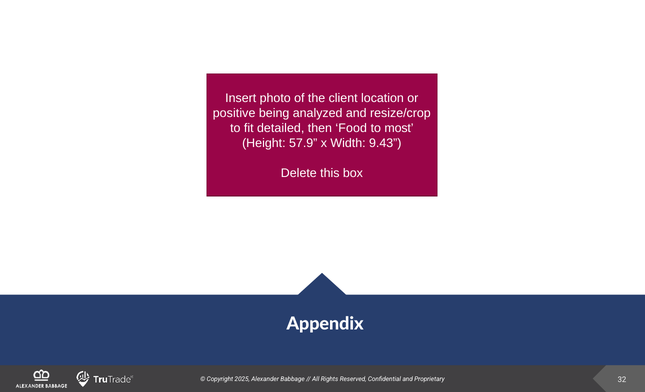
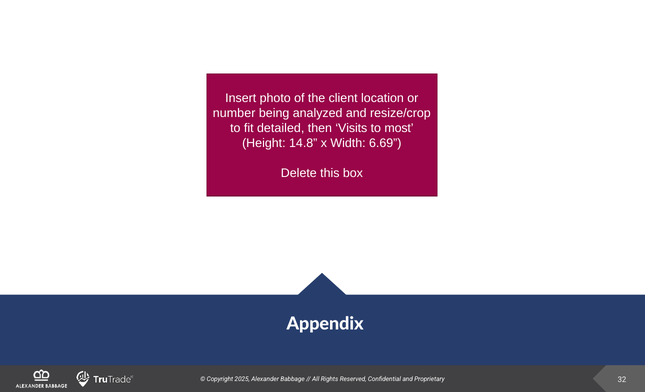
positive: positive -> number
Food: Food -> Visits
57.9: 57.9 -> 14.8
9.43: 9.43 -> 6.69
